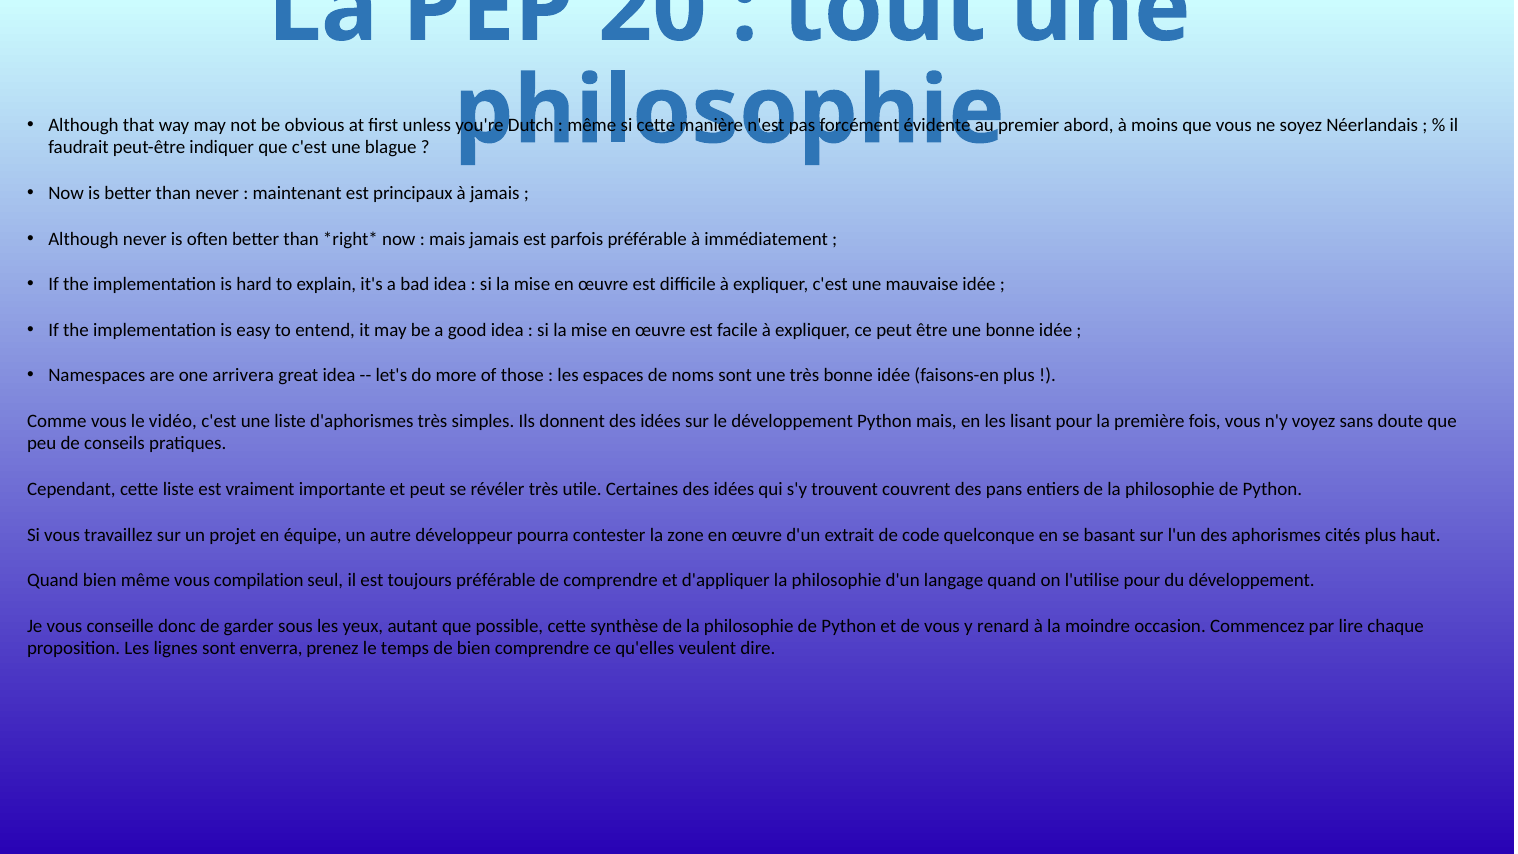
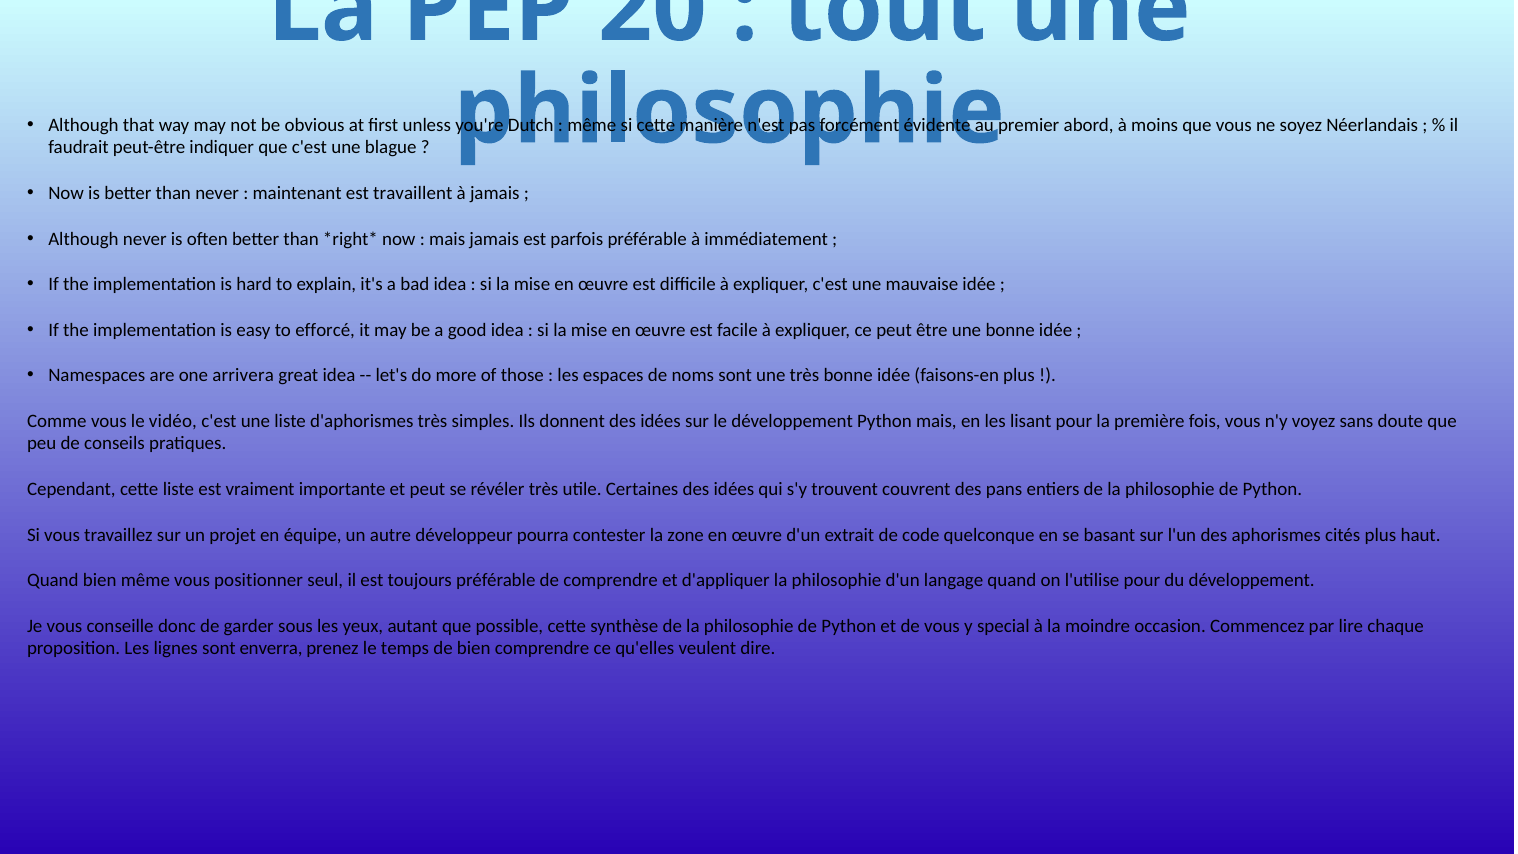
principaux: principaux -> travaillent
entend: entend -> efforcé
compilation: compilation -> positionner
renard: renard -> special
